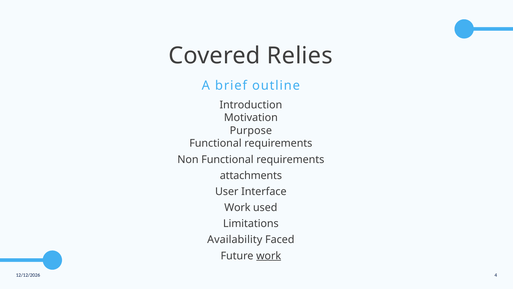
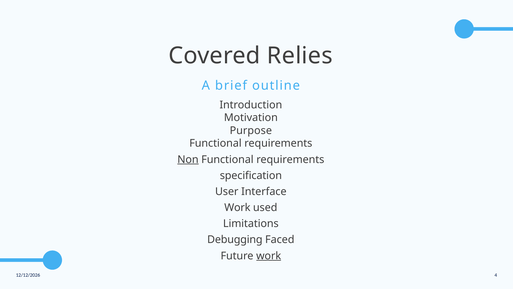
Non underline: none -> present
attachments: attachments -> specification
Availability: Availability -> Debugging
